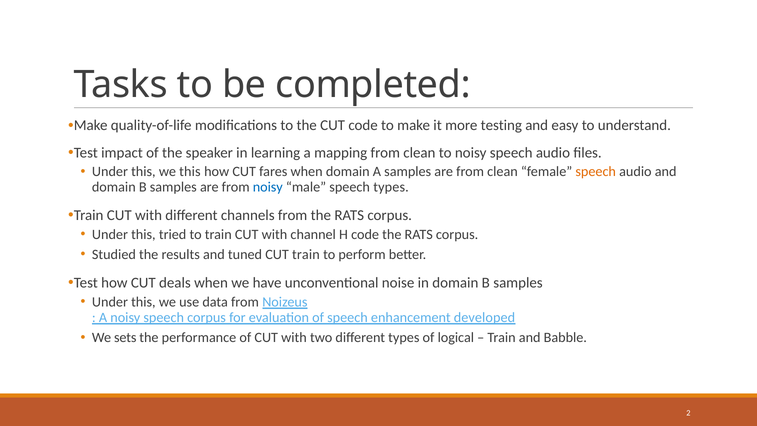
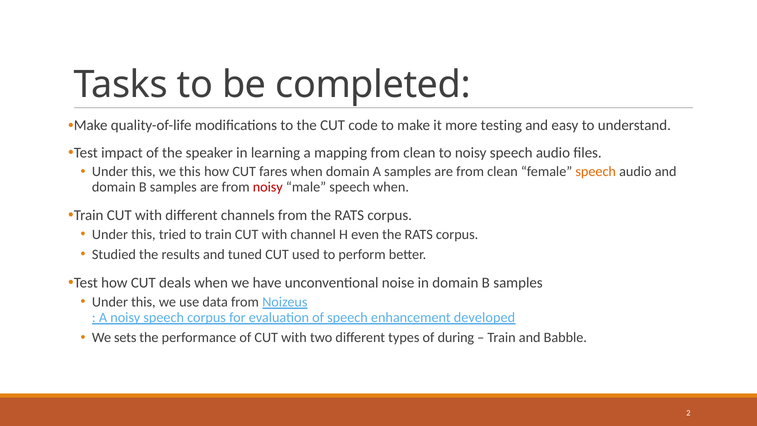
noisy at (268, 187) colour: blue -> red
speech types: types -> when
H code: code -> even
CUT train: train -> used
logical: logical -> during
